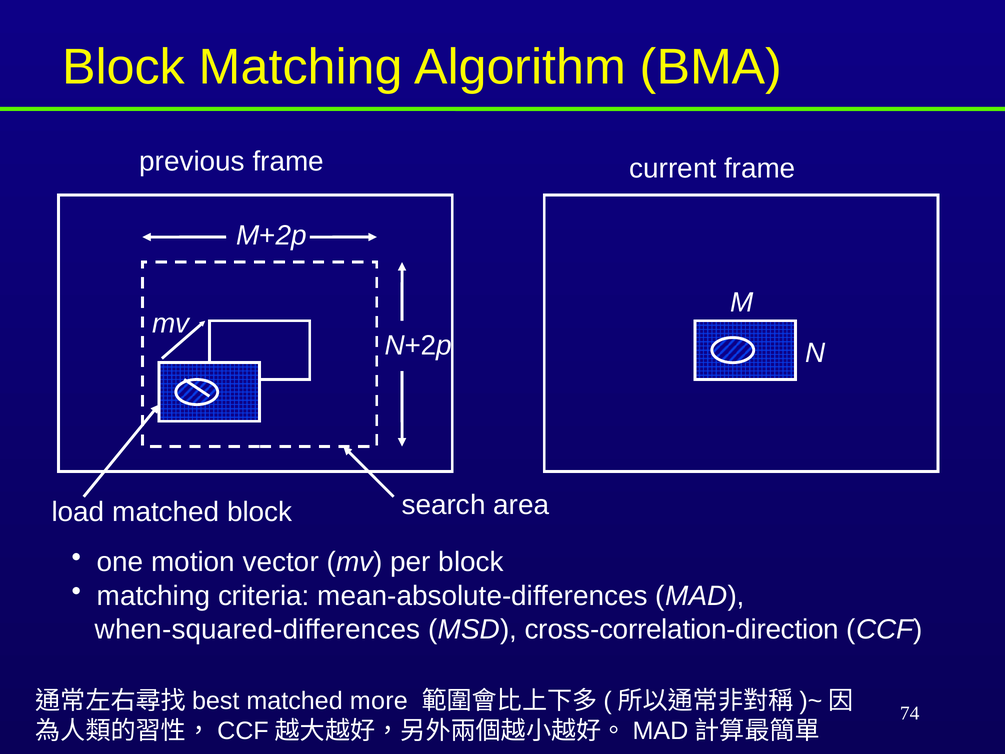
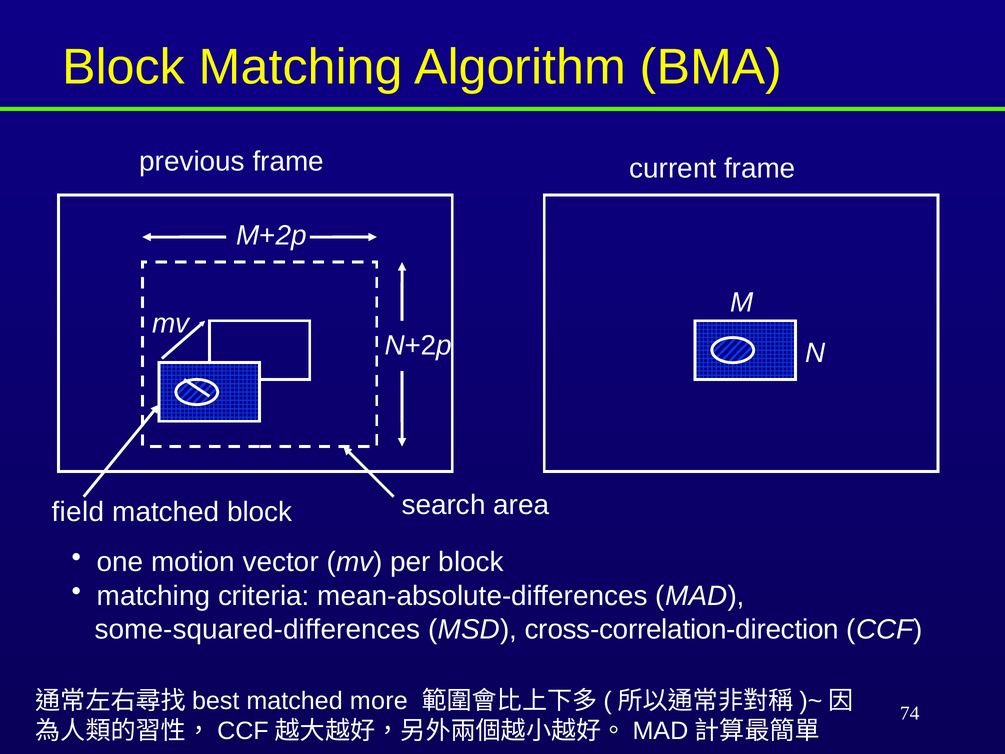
load: load -> field
when-squared-differences: when-squared-differences -> some-squared-differences
